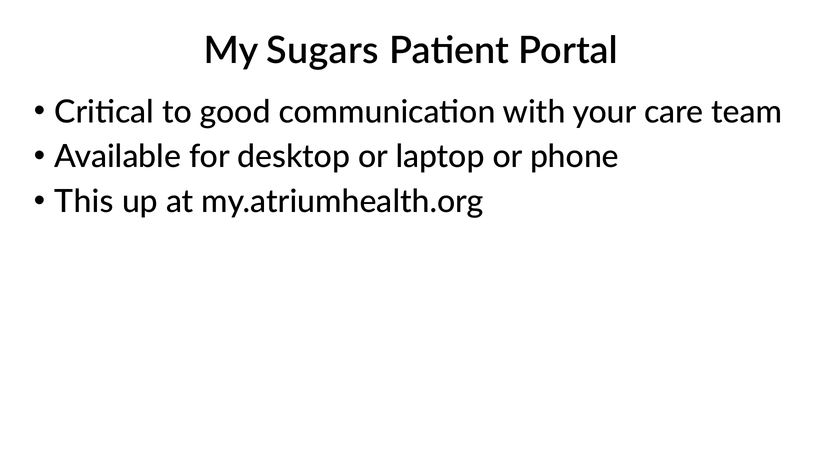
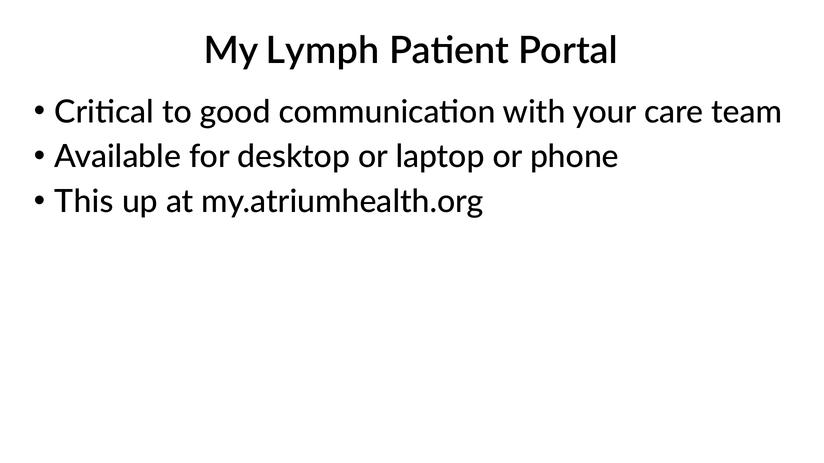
Sugars: Sugars -> Lymph
